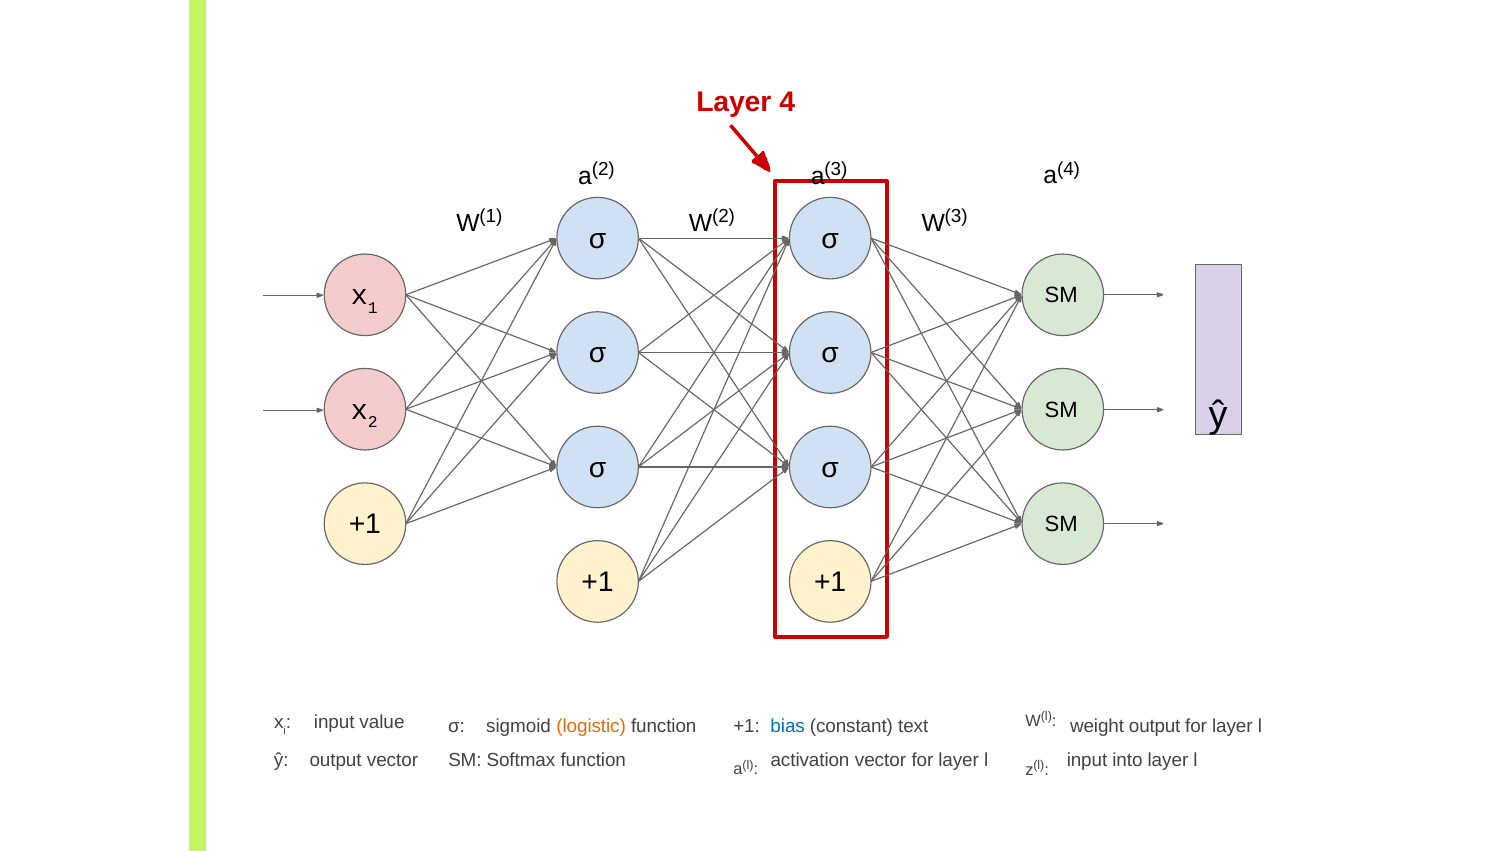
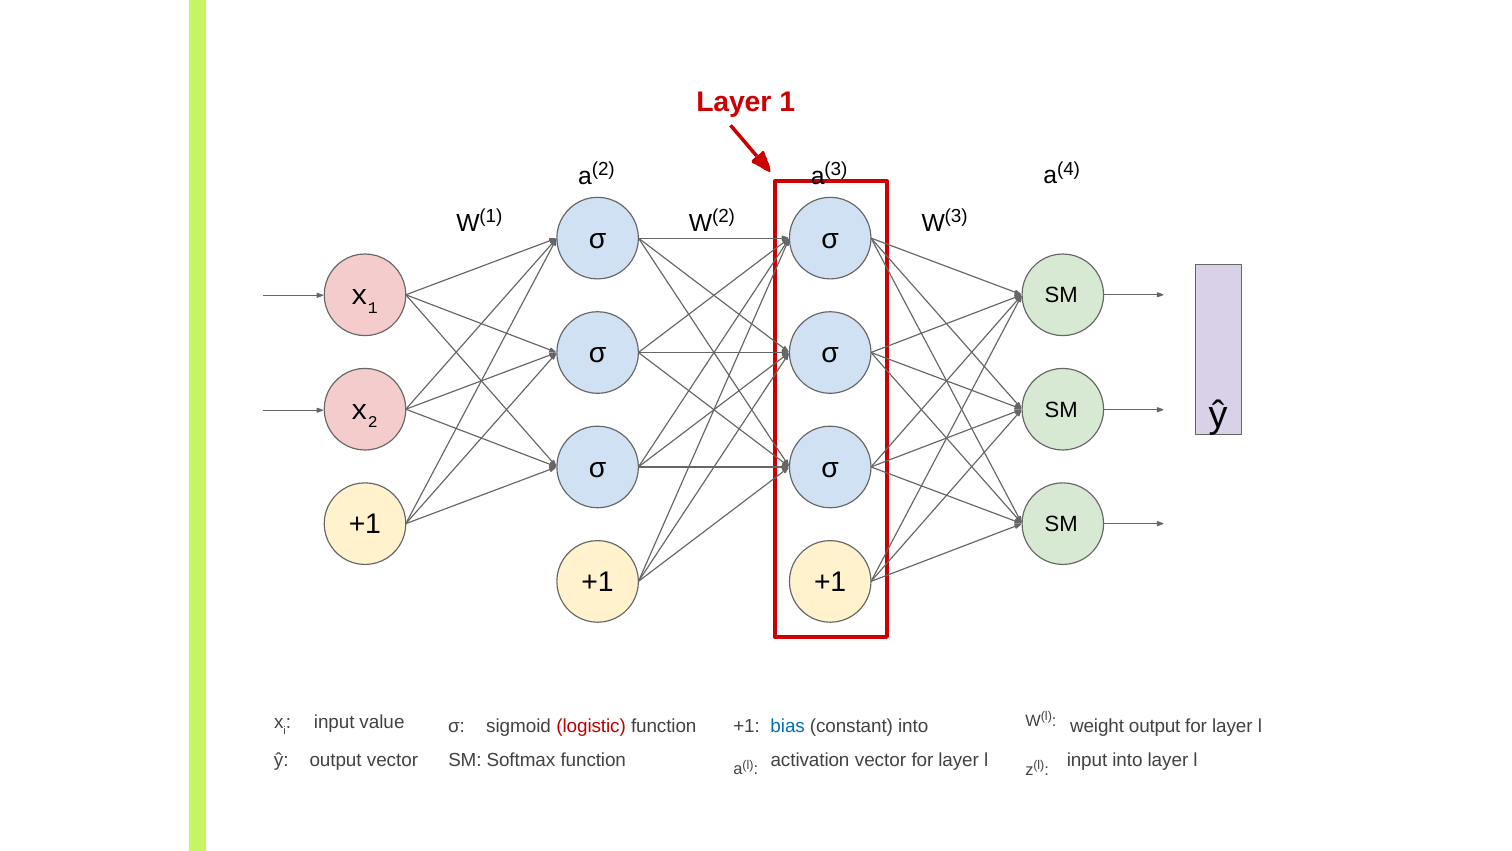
Layer 4: 4 -> 1
logistic colour: orange -> red
constant text: text -> into
